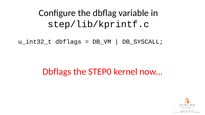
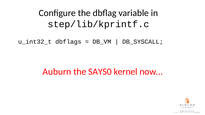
Dbflags at (57, 72): Dbflags -> Auburn
STEP0: STEP0 -> SAYS0
